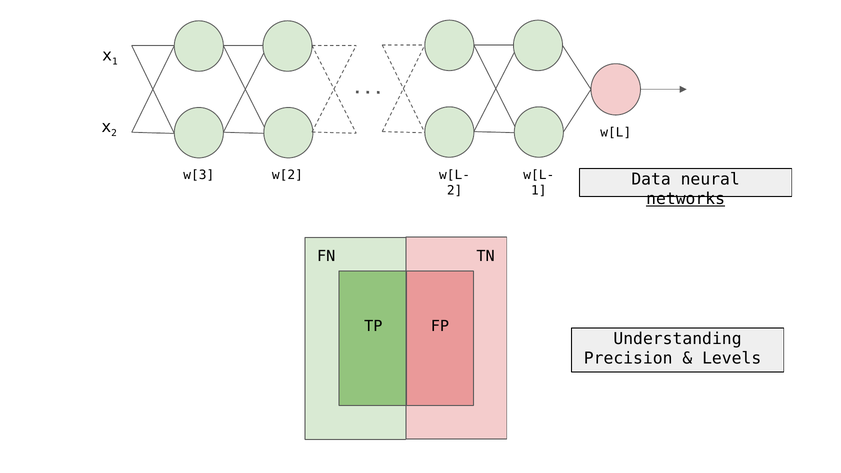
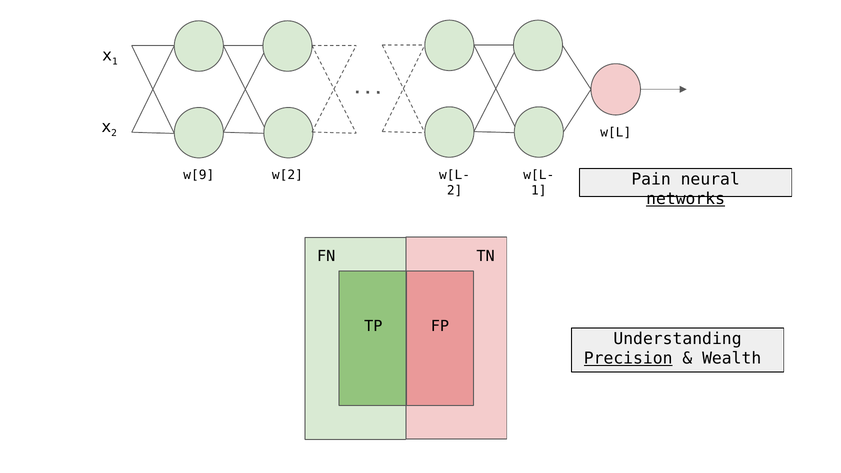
w[3: w[3 -> w[9
Data: Data -> Pain
Precision underline: none -> present
Levels: Levels -> Wealth
